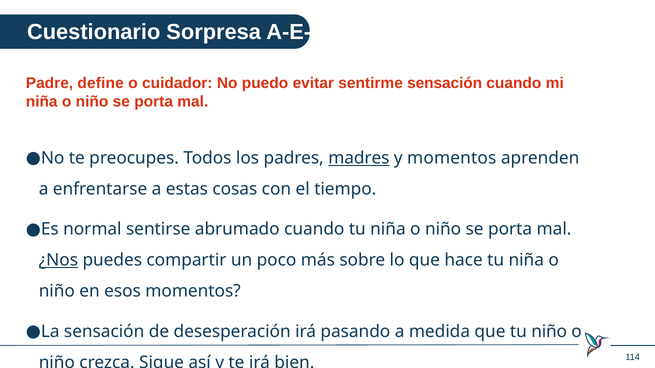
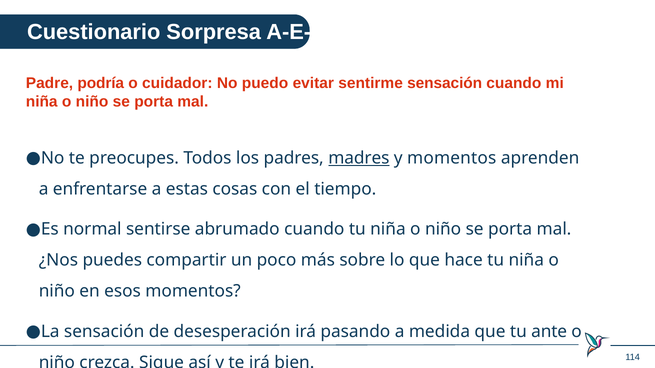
define: define -> podría
¿Nos underline: present -> none
tu niño: niño -> ante
